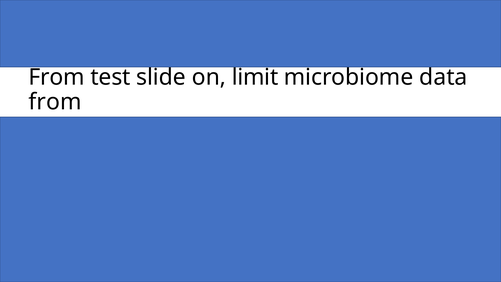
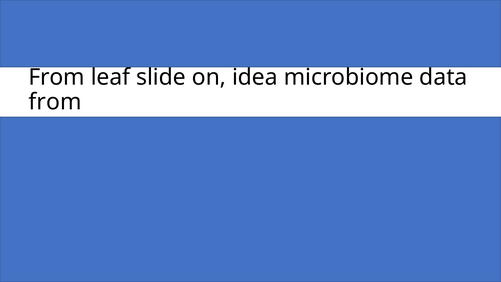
test: test -> leaf
limit: limit -> idea
